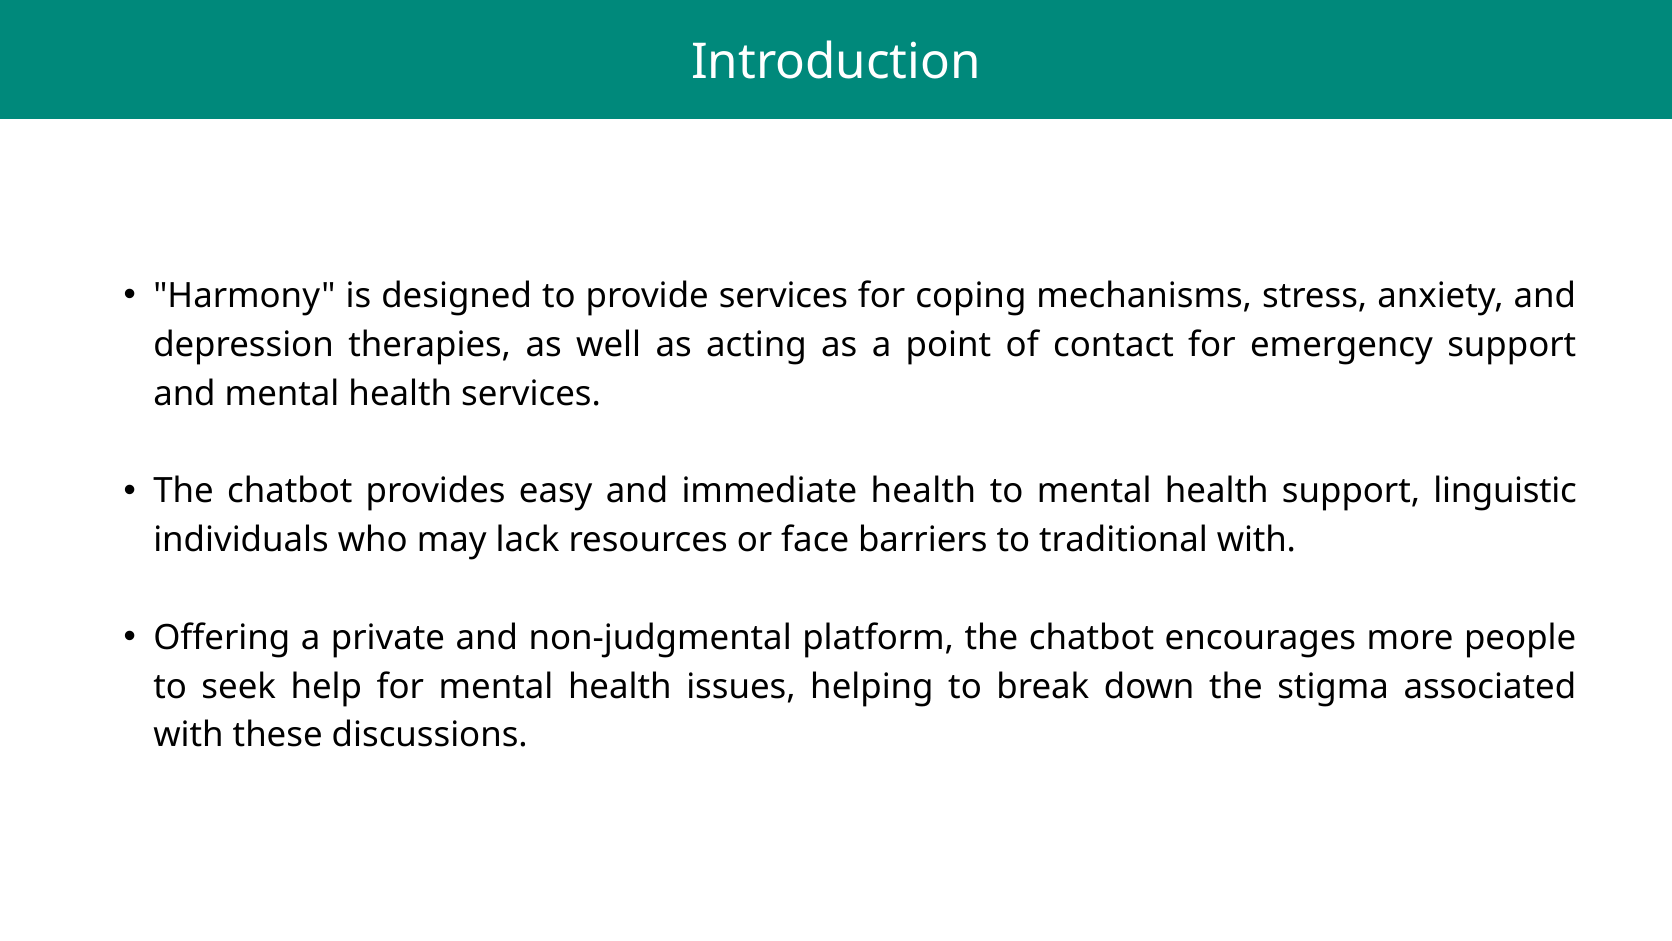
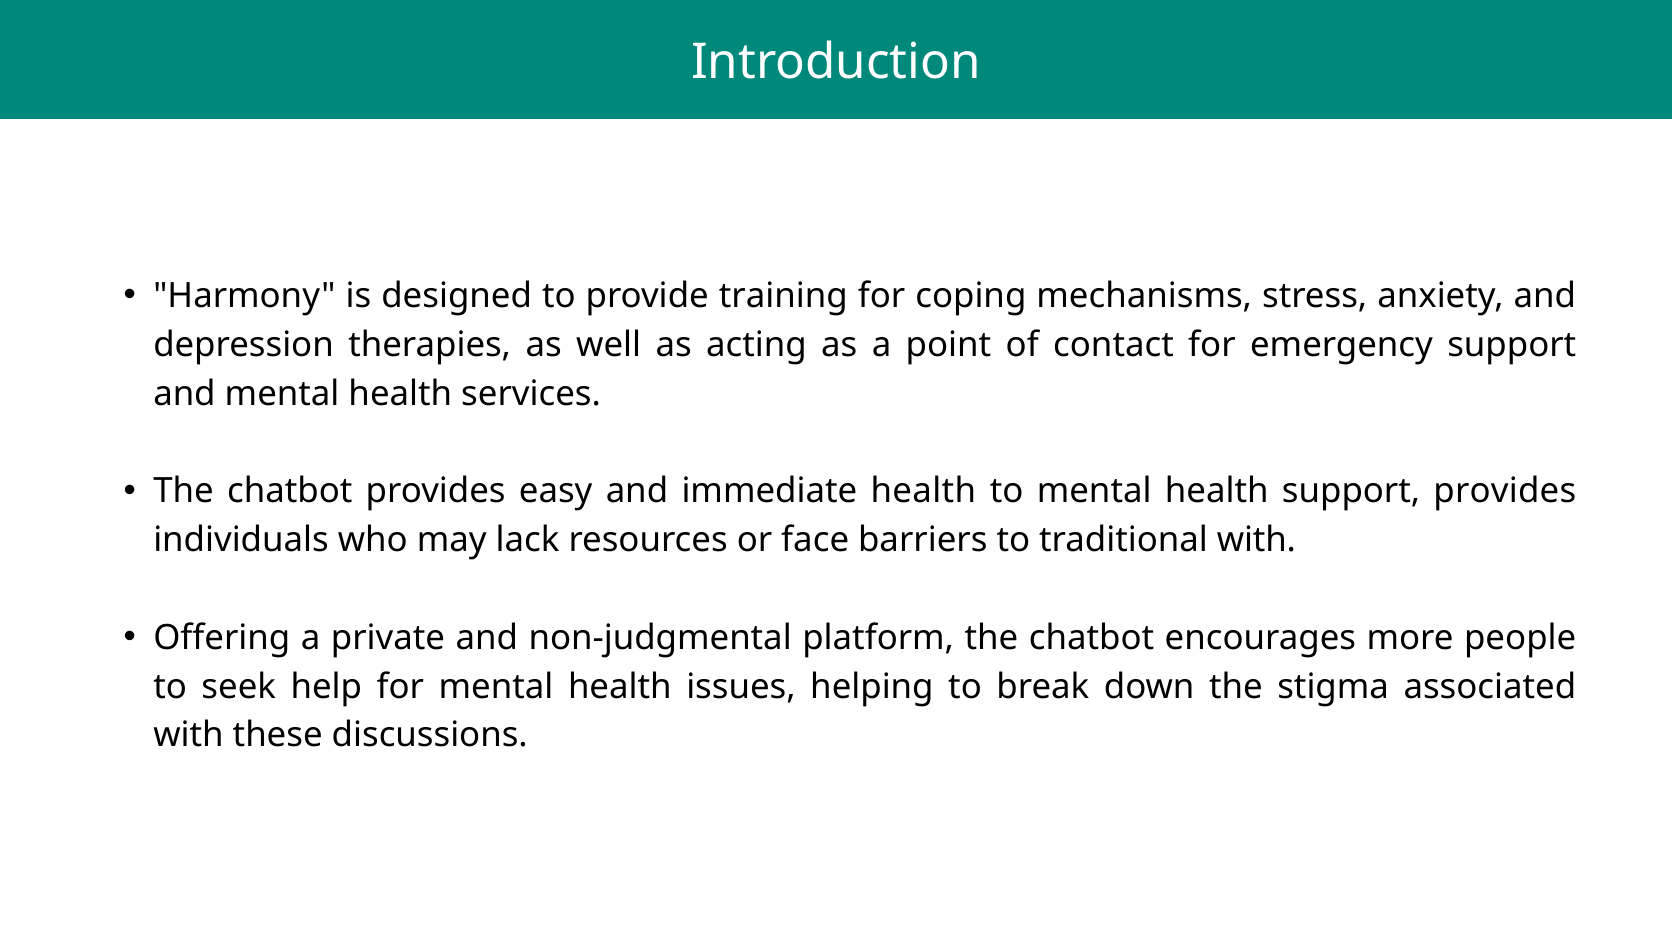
provide services: services -> training
support linguistic: linguistic -> provides
